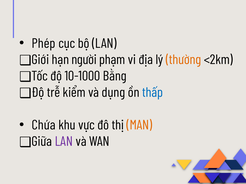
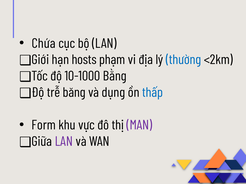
Phép: Phép -> Chứa
người: người -> hosts
thường colour: orange -> blue
kiểm: kiểm -> băng
Chứa: Chứa -> Form
MAN colour: orange -> purple
